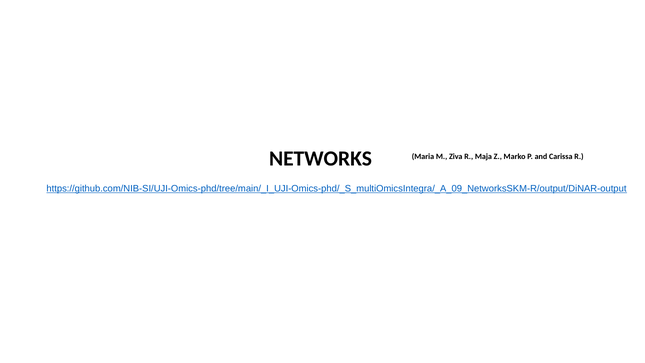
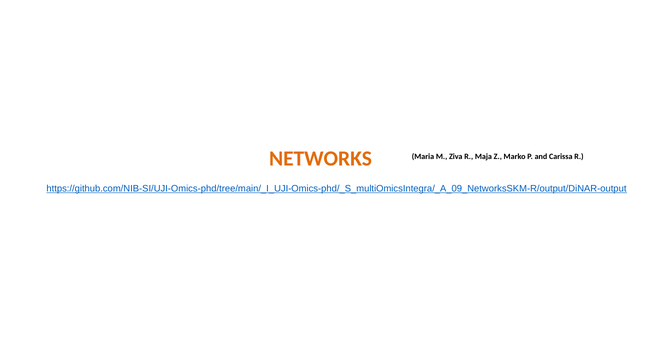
NETWORKS colour: black -> orange
